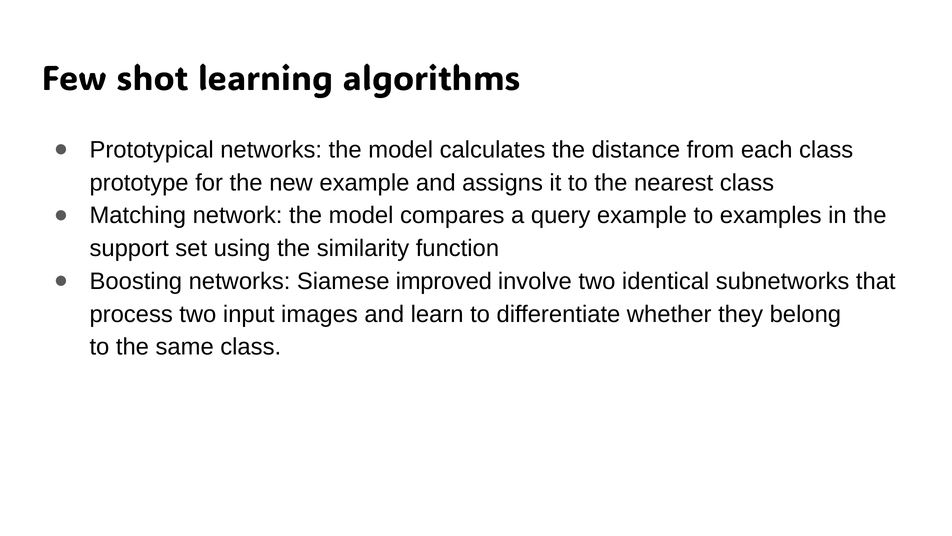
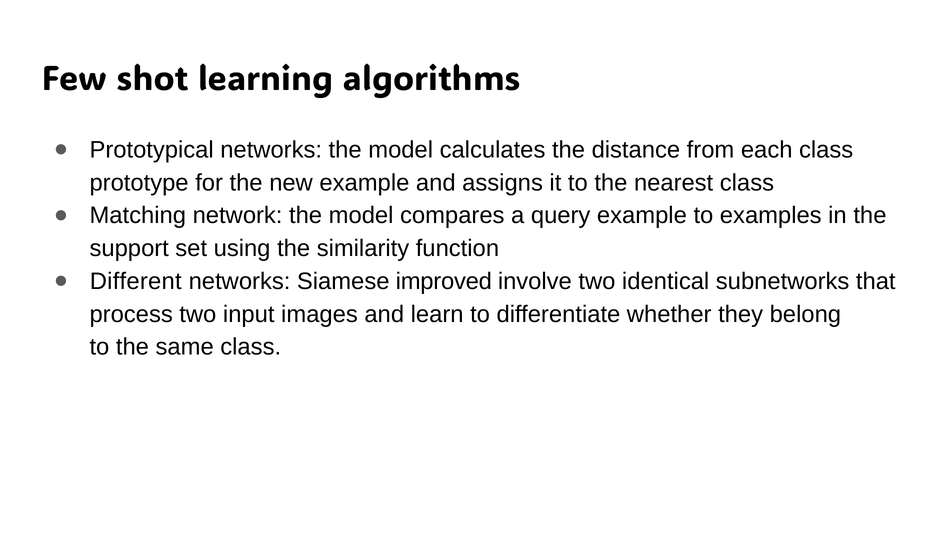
Boosting: Boosting -> Different
